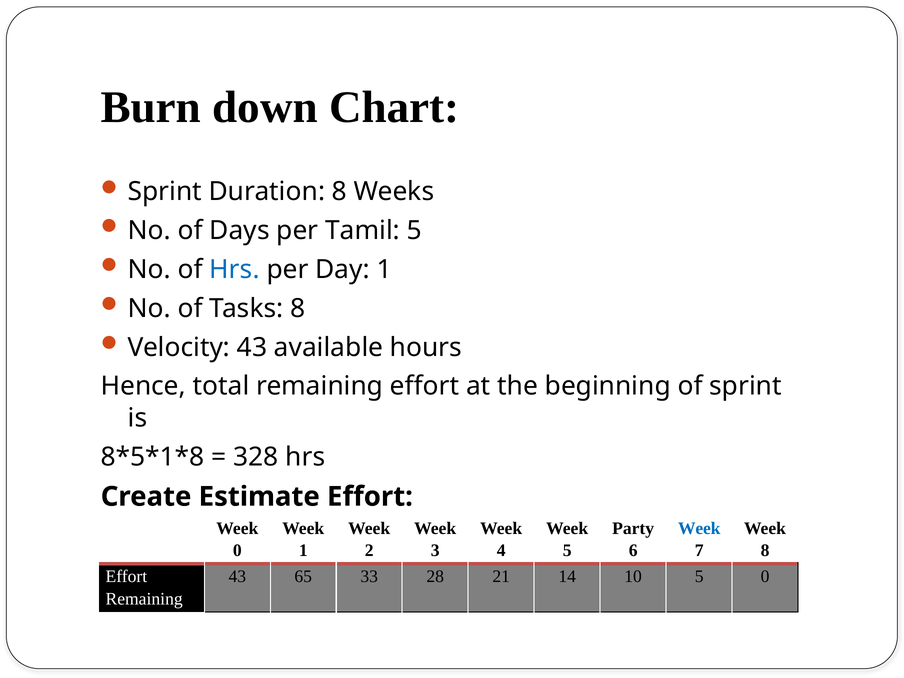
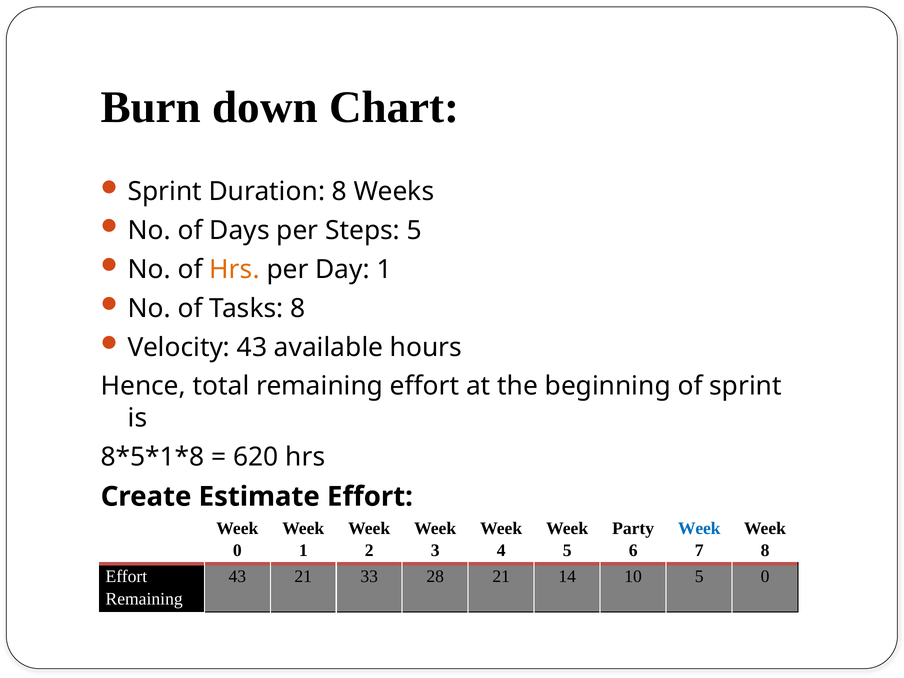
Tamil: Tamil -> Steps
Hrs at (235, 269) colour: blue -> orange
328: 328 -> 620
43 65: 65 -> 21
